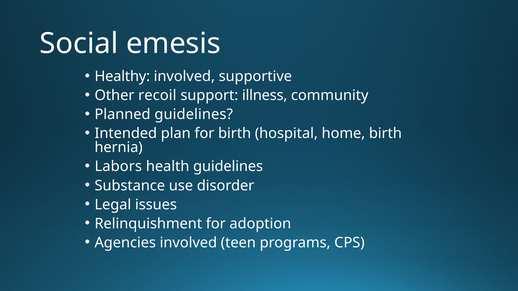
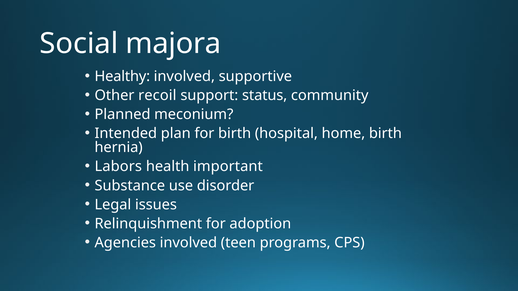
emesis: emesis -> majora
illness: illness -> status
Planned guidelines: guidelines -> meconium
health guidelines: guidelines -> important
